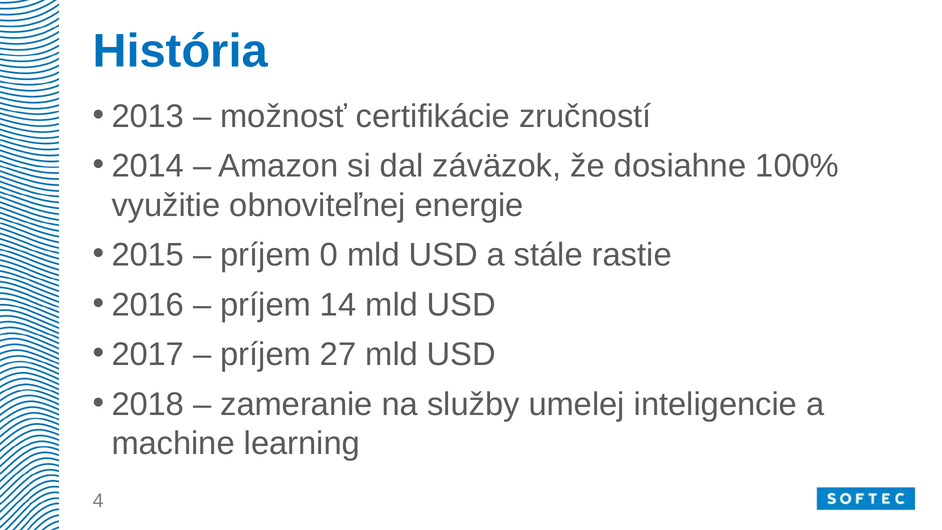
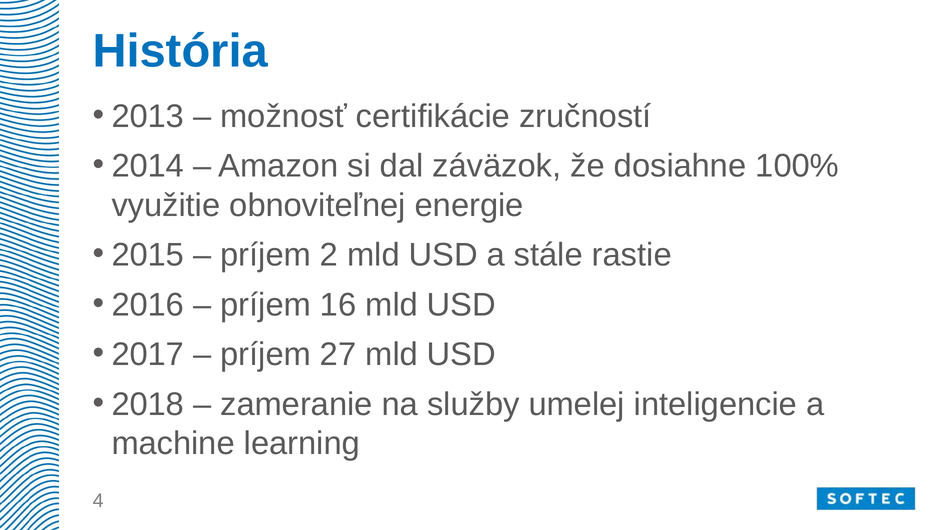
0: 0 -> 2
14: 14 -> 16
